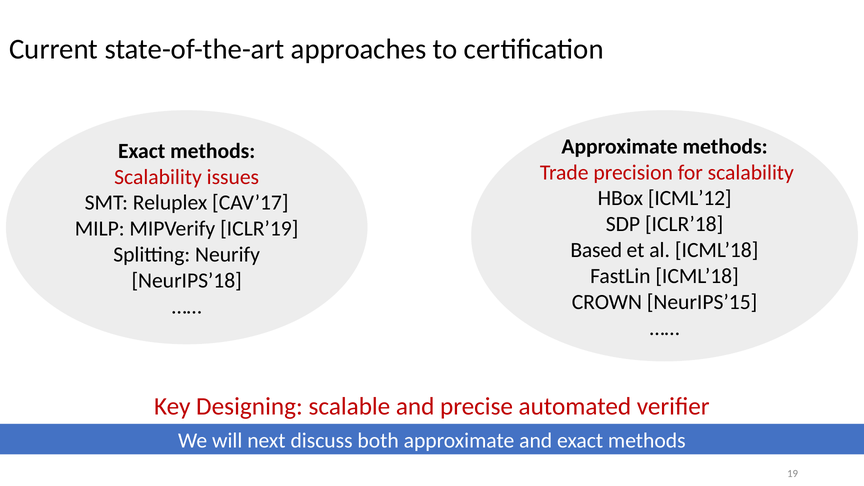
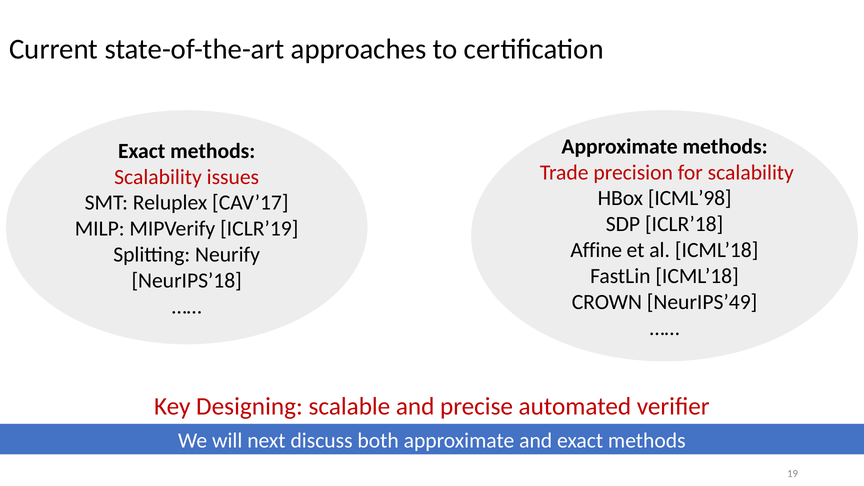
ICML’12: ICML’12 -> ICML’98
Based: Based -> Affine
NeurIPS’15: NeurIPS’15 -> NeurIPS’49
